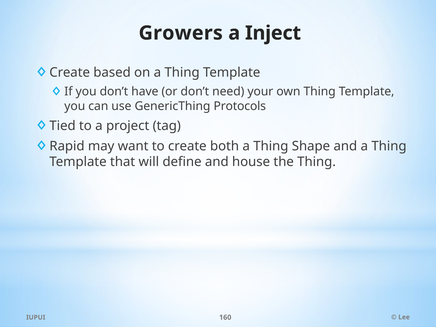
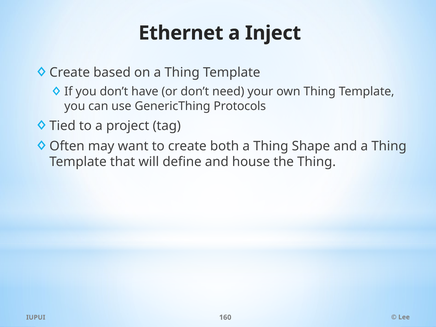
Growers: Growers -> Ethernet
Rapid: Rapid -> Often
